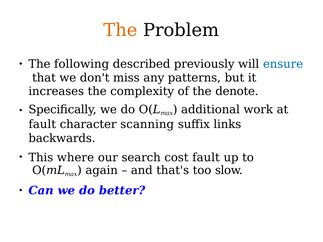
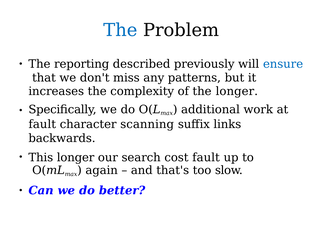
The at (120, 30) colour: orange -> blue
following: following -> reporting
the denote: denote -> longer
This where: where -> longer
